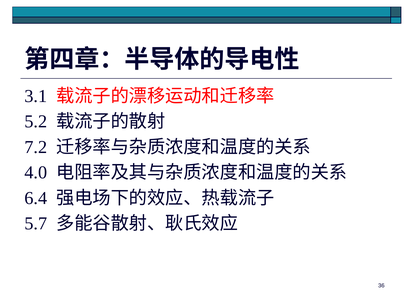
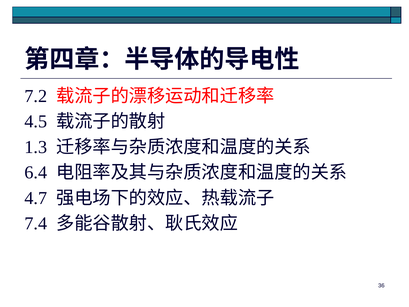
3.1: 3.1 -> 7.2
5.2: 5.2 -> 4.5
7.2: 7.2 -> 1.3
4.0: 4.0 -> 6.4
6.4: 6.4 -> 4.7
5.7: 5.7 -> 7.4
